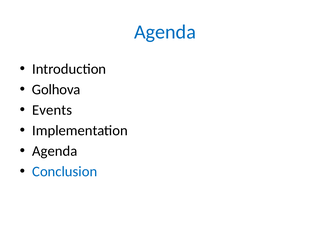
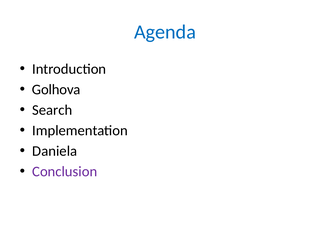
Events: Events -> Search
Agenda at (55, 151): Agenda -> Daniela
Conclusion colour: blue -> purple
